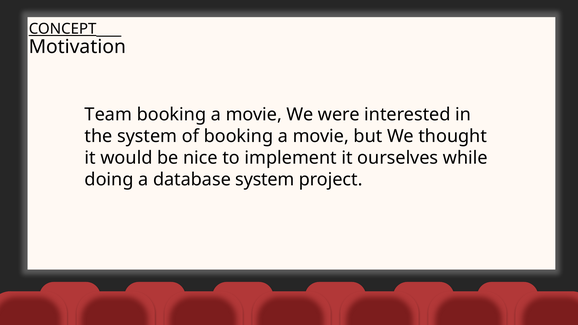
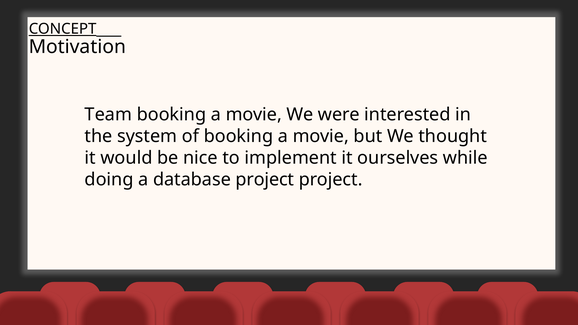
database system: system -> project
